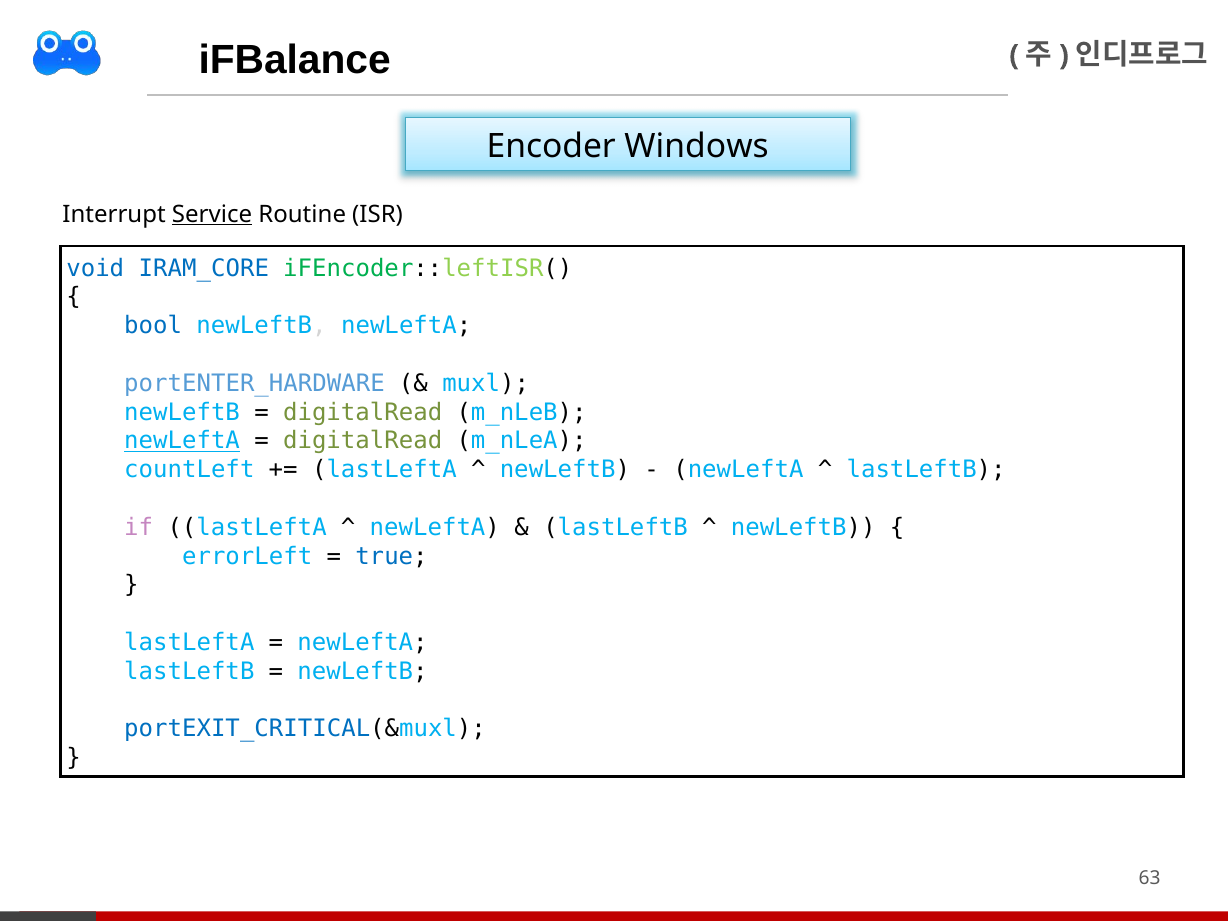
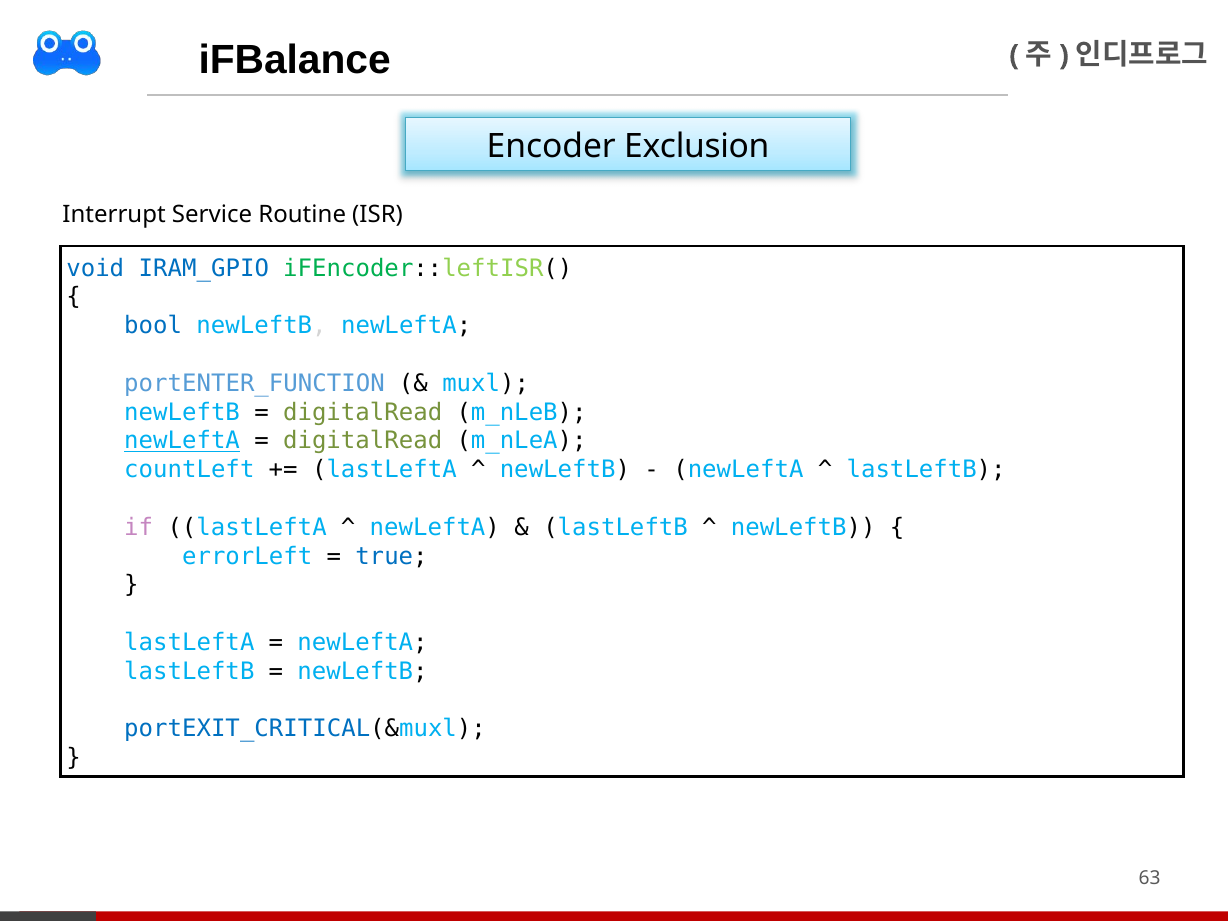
Windows: Windows -> Exclusion
Service underline: present -> none
IRAM_CORE: IRAM_CORE -> IRAM_GPIO
portENTER_HARDWARE: portENTER_HARDWARE -> portENTER_FUNCTION
